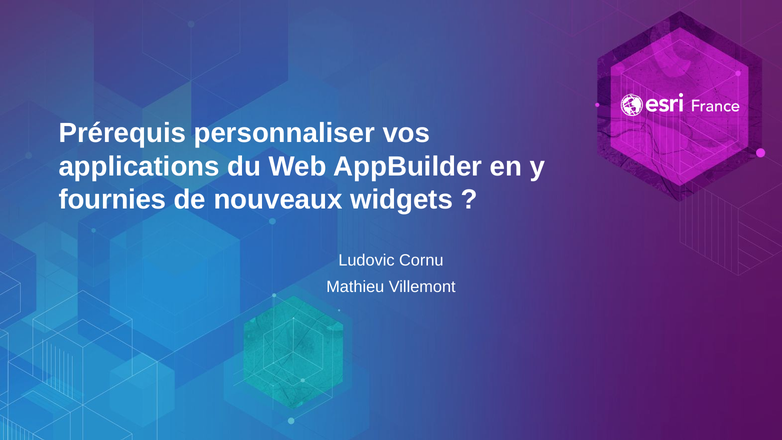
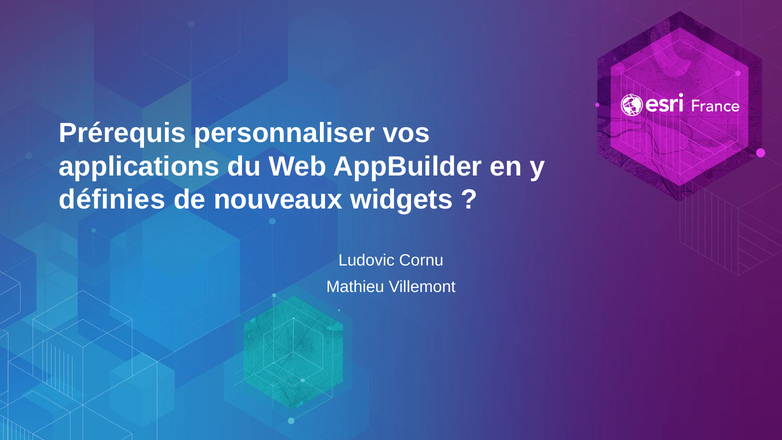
fournies: fournies -> définies
